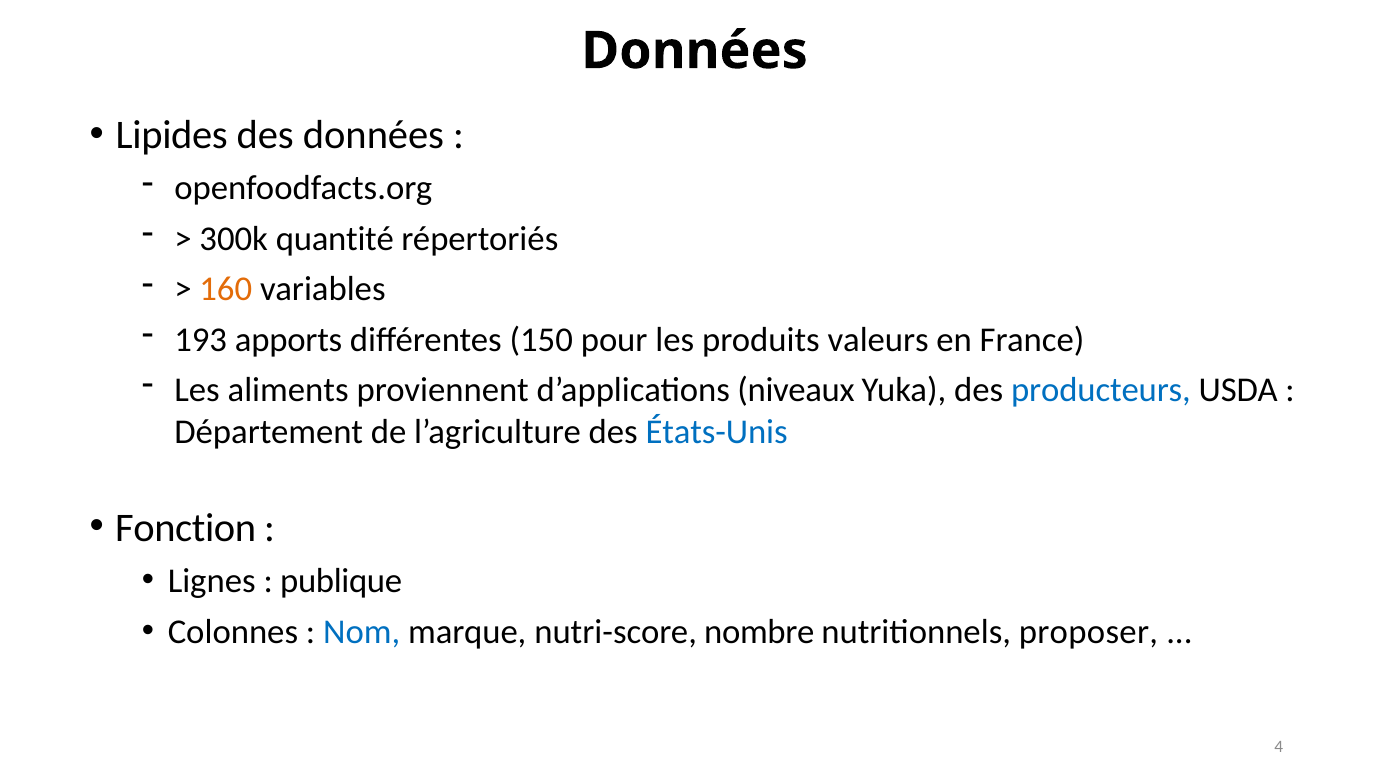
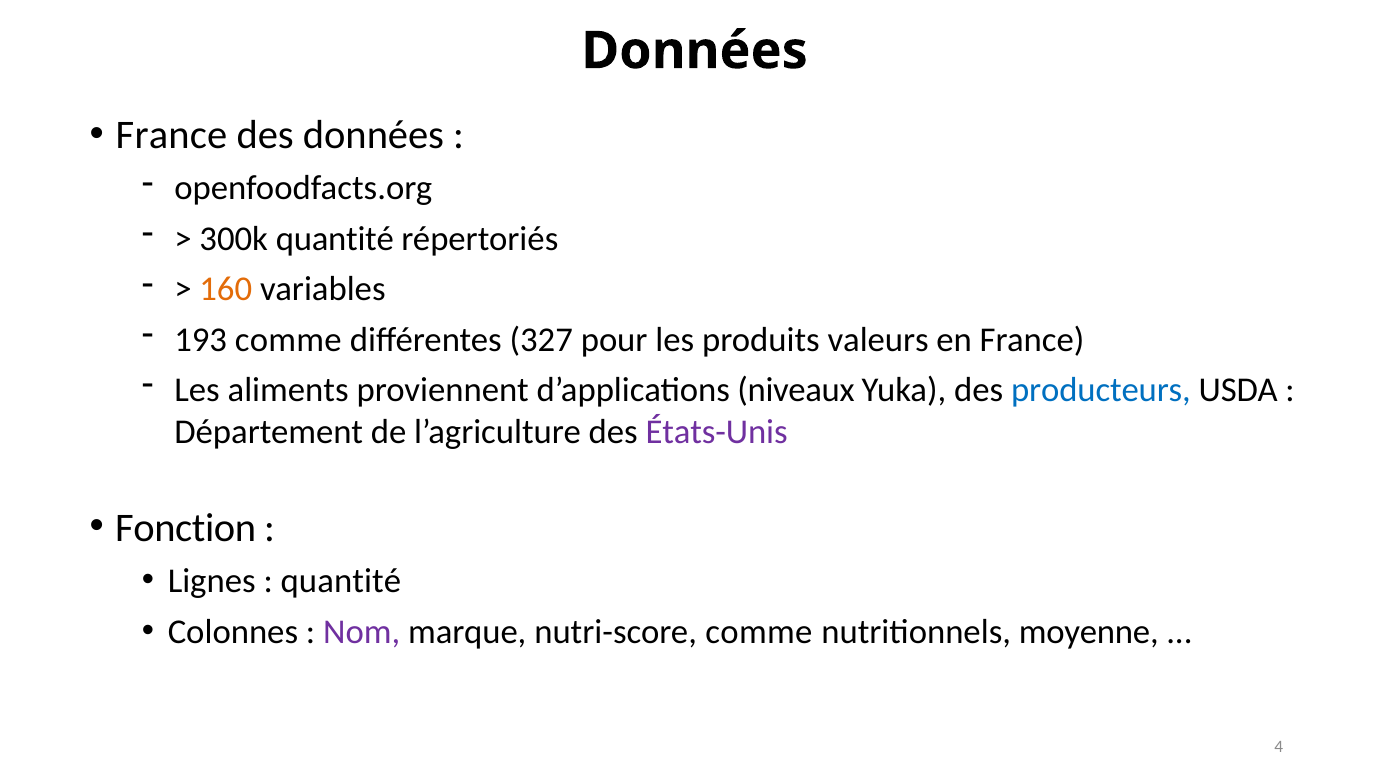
Lipides at (172, 135): Lipides -> France
193 apports: apports -> comme
150: 150 -> 327
États-Unis colour: blue -> purple
publique at (341, 581): publique -> quantité
Nom colour: blue -> purple
nutri-score nombre: nombre -> comme
proposer: proposer -> moyenne
